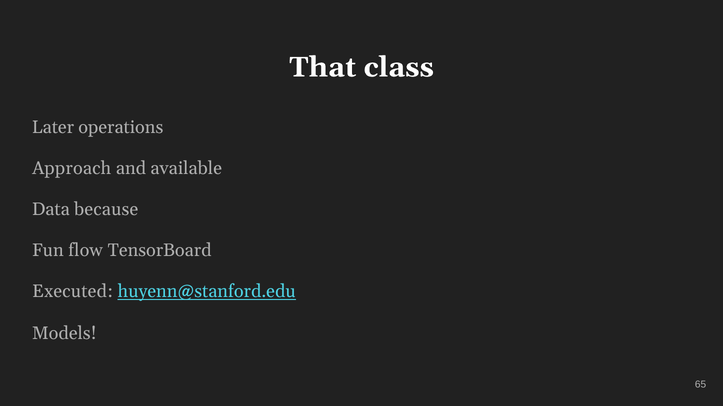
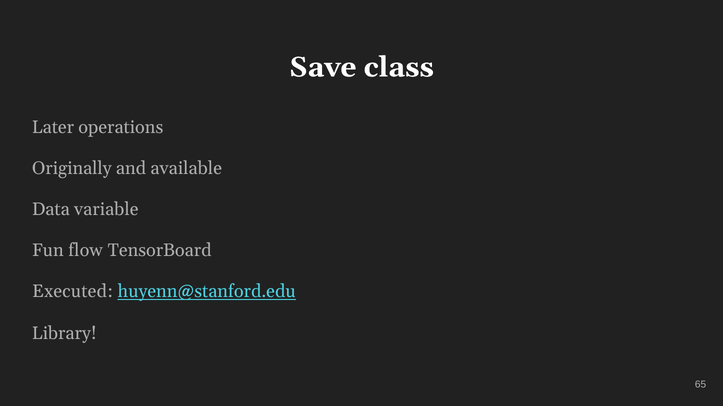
That: That -> Save
Approach: Approach -> Originally
because: because -> variable
Models: Models -> Library
